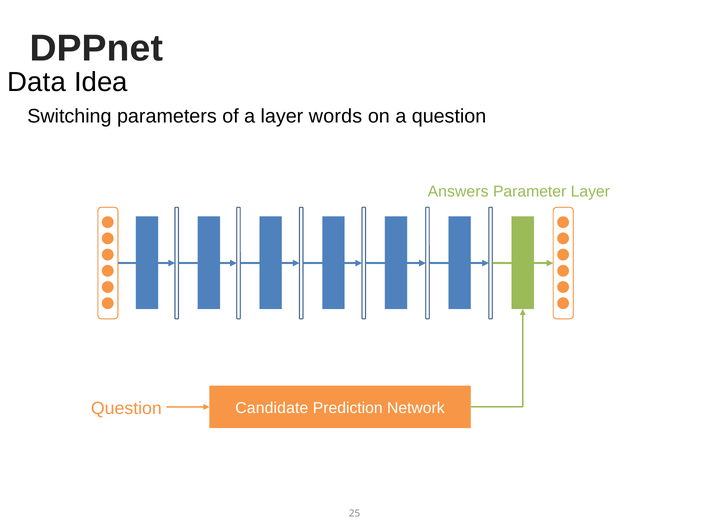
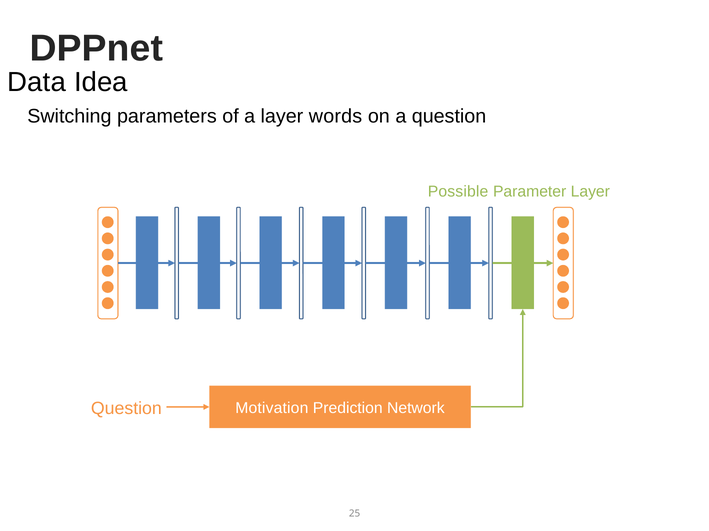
Answers: Answers -> Possible
Candidate: Candidate -> Motivation
